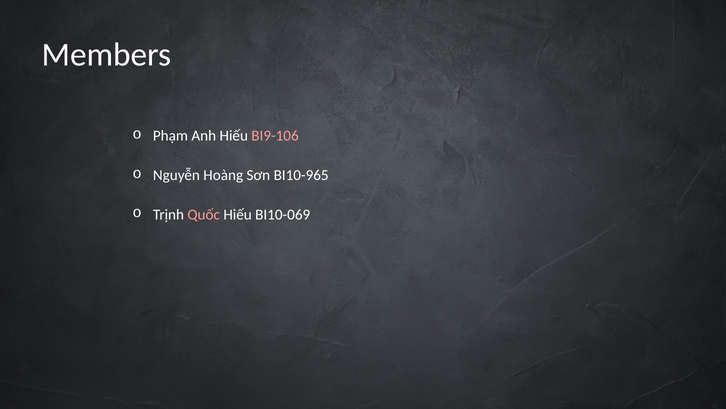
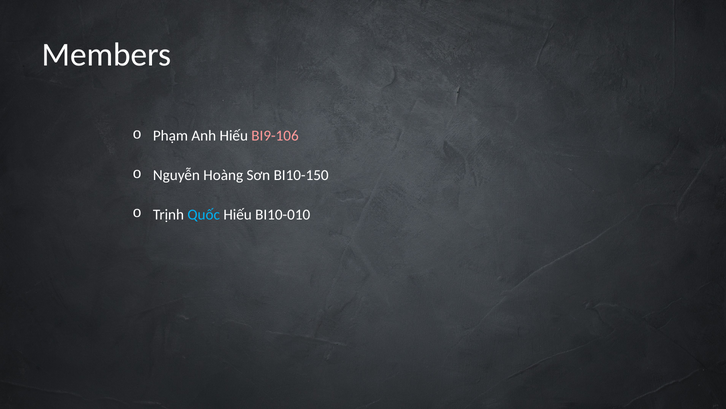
BI10-965: BI10-965 -> BI10-150
Quốc colour: pink -> light blue
BI10-069: BI10-069 -> BI10-010
